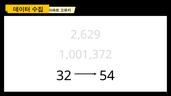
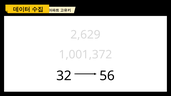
54: 54 -> 56
